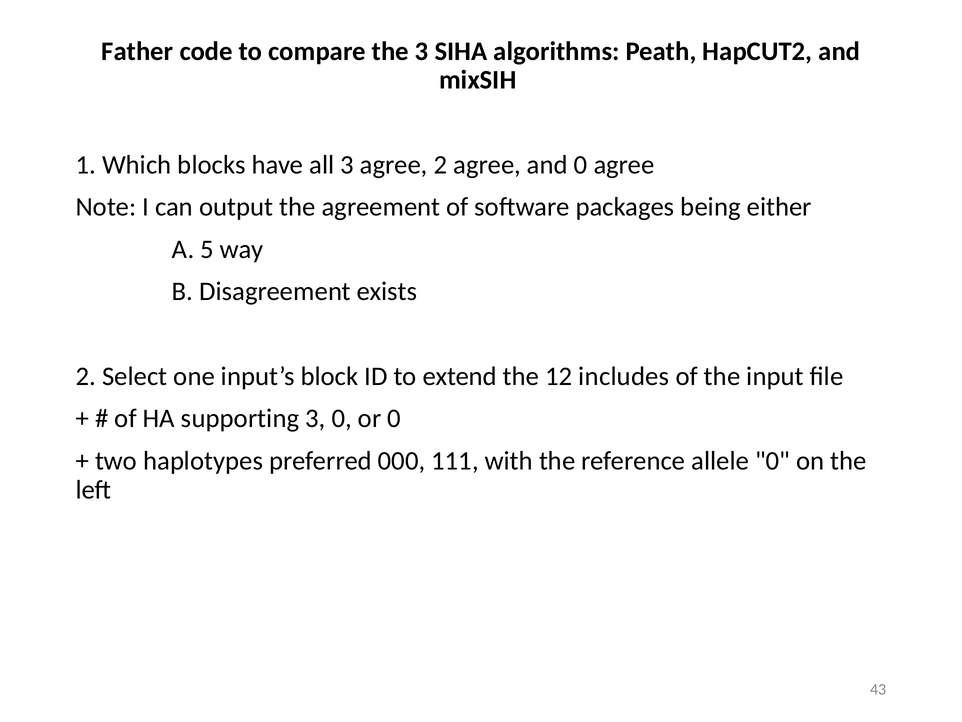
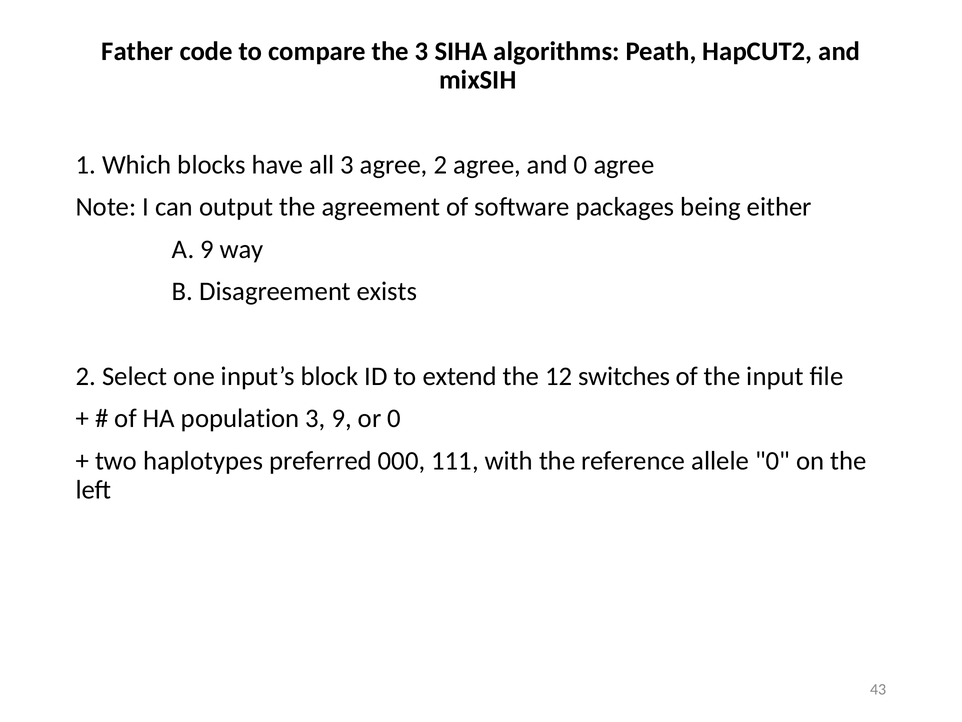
A 5: 5 -> 9
includes: includes -> switches
supporting: supporting -> population
3 0: 0 -> 9
